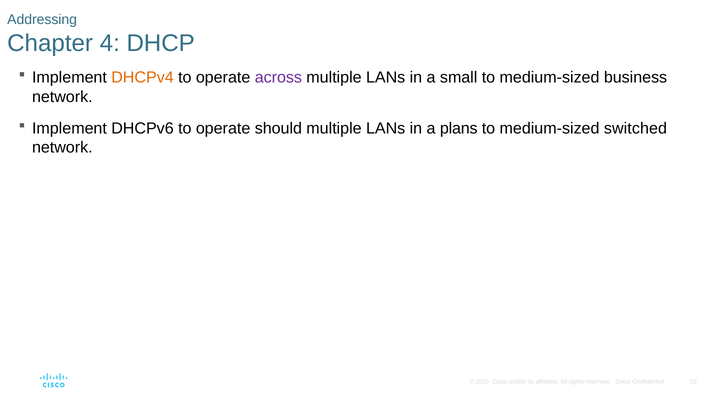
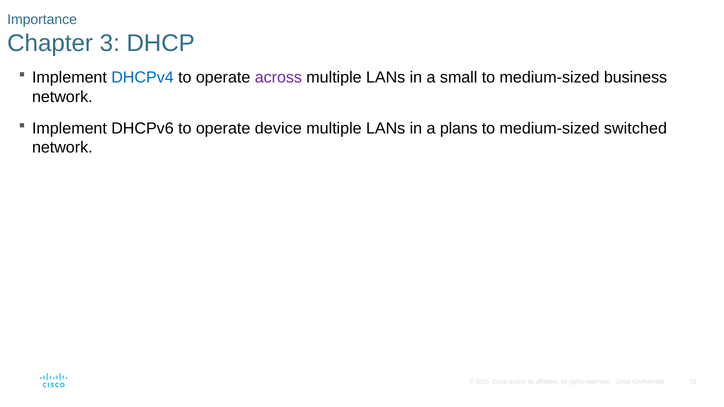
Addressing: Addressing -> Importance
4: 4 -> 3
DHCPv4 colour: orange -> blue
should: should -> device
